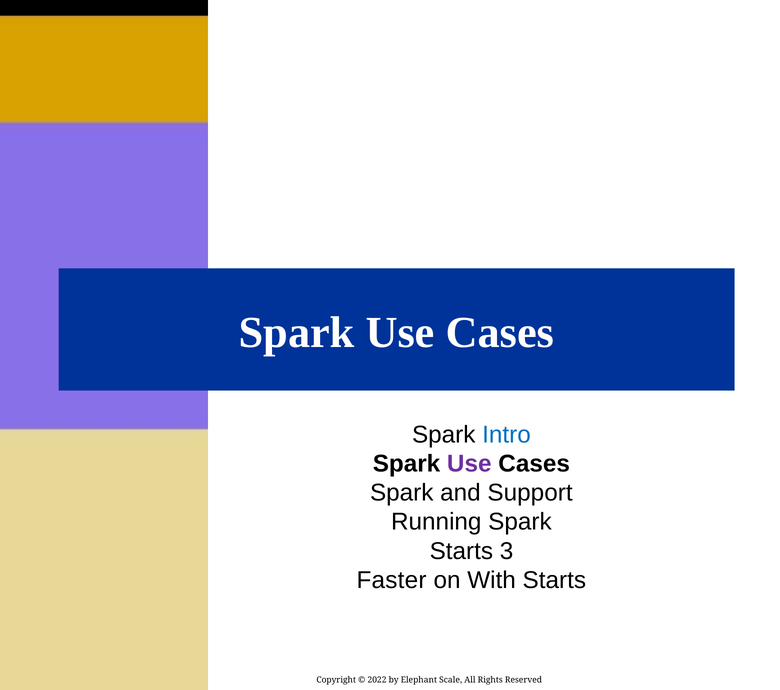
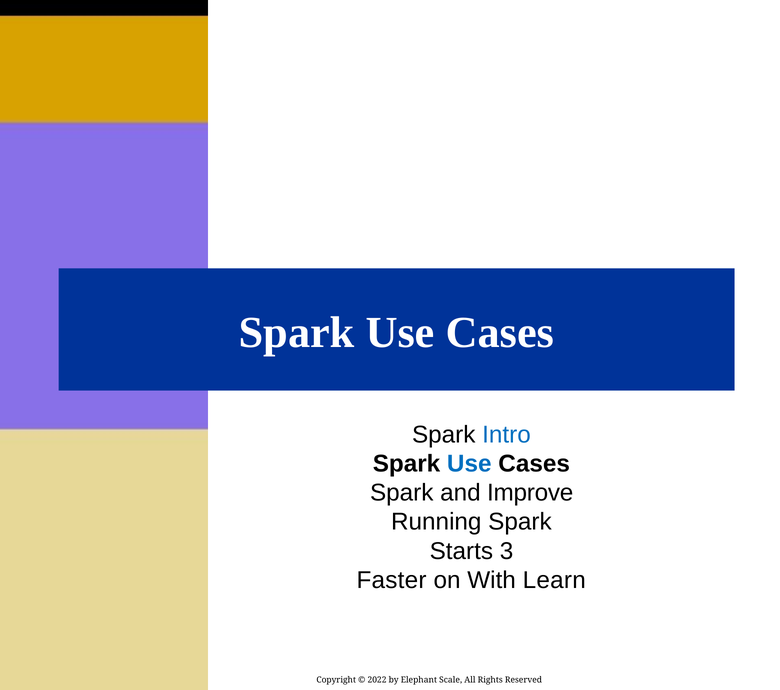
Use at (469, 464) colour: purple -> blue
Support: Support -> Improve
With Starts: Starts -> Learn
